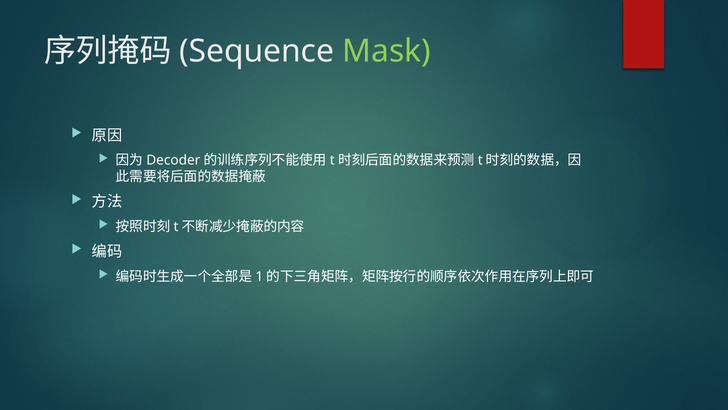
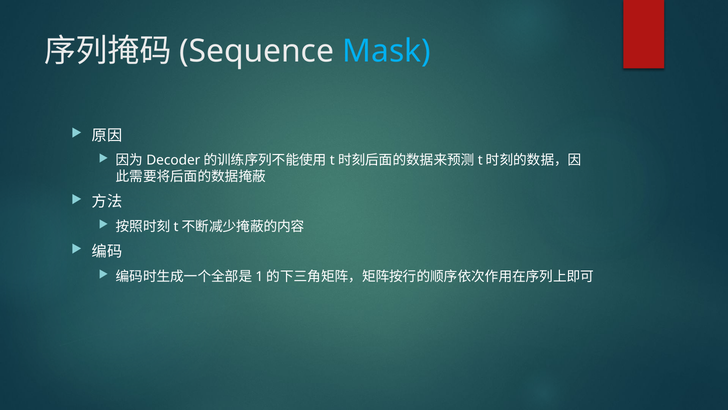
Mask colour: light green -> light blue
